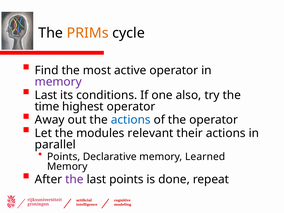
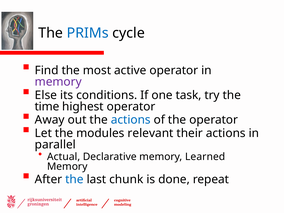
PRIMs colour: orange -> blue
Last at (46, 95): Last -> Else
also: also -> task
Points at (64, 157): Points -> Actual
the at (74, 179) colour: purple -> blue
last points: points -> chunk
